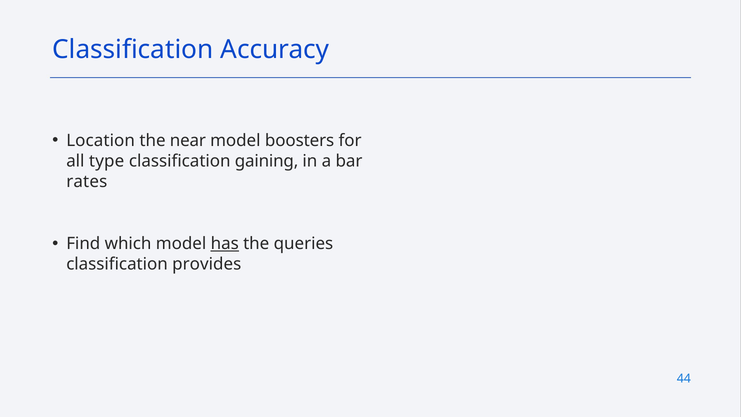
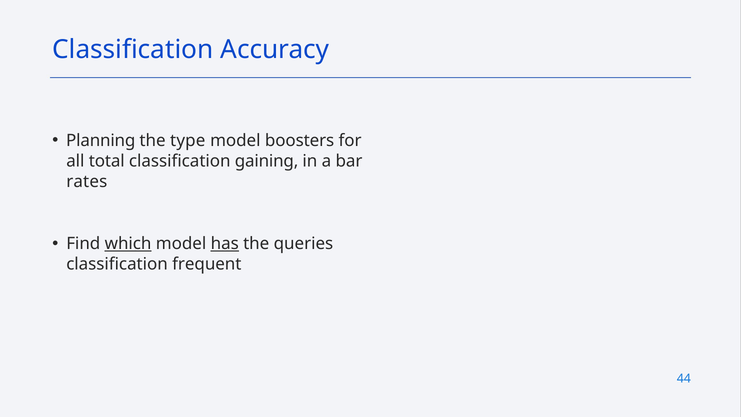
Location: Location -> Planning
near: near -> type
type: type -> total
which underline: none -> present
provides: provides -> frequent
